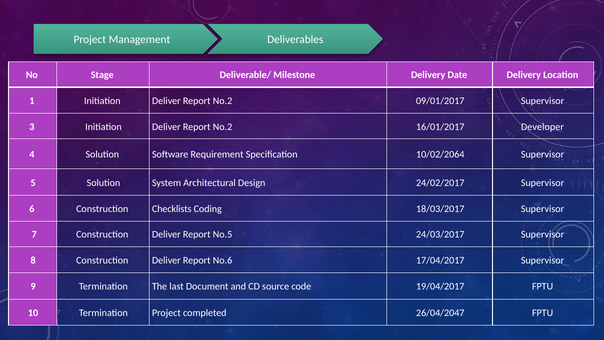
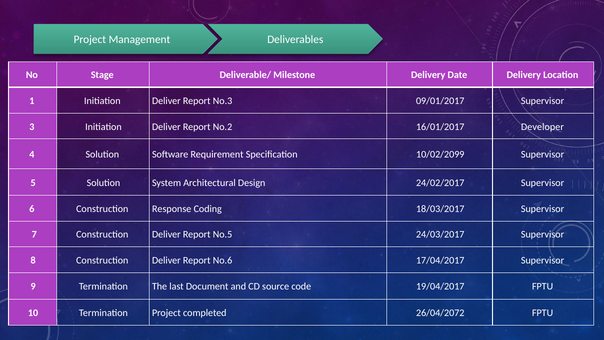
No.2 at (223, 101): No.2 -> No.3
10/02/2064: 10/02/2064 -> 10/02/2099
Checklists: Checklists -> Response
26/04/2047: 26/04/2047 -> 26/04/2072
